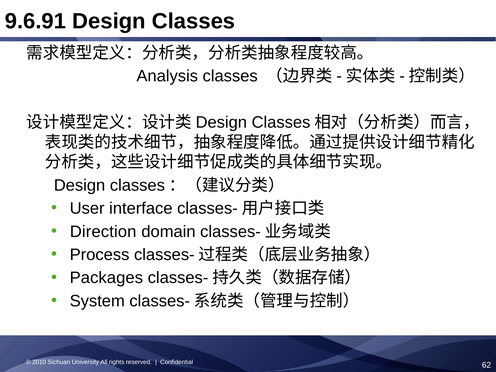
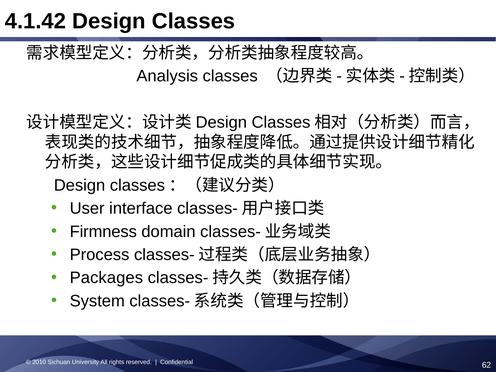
9.6.91: 9.6.91 -> 4.1.42
Direction: Direction -> Firmness
